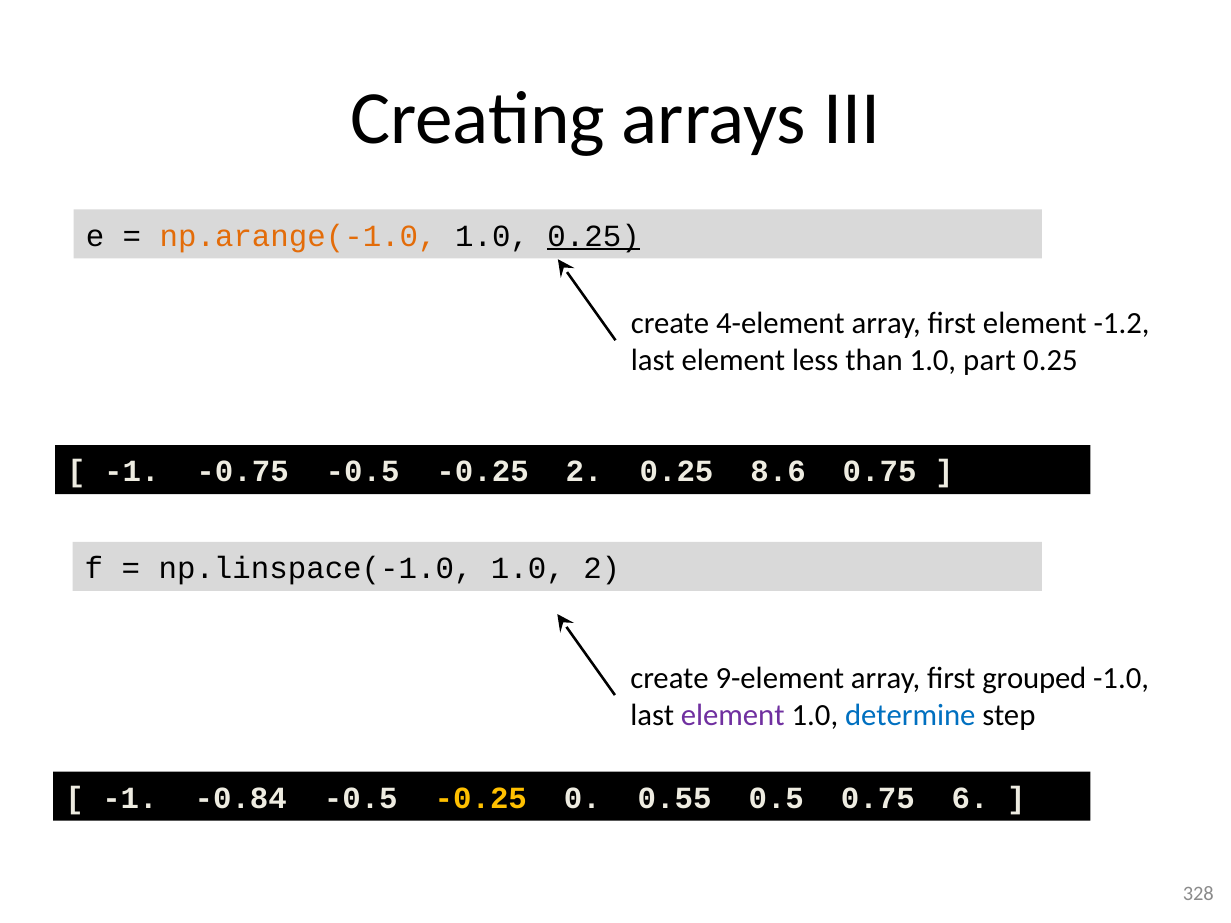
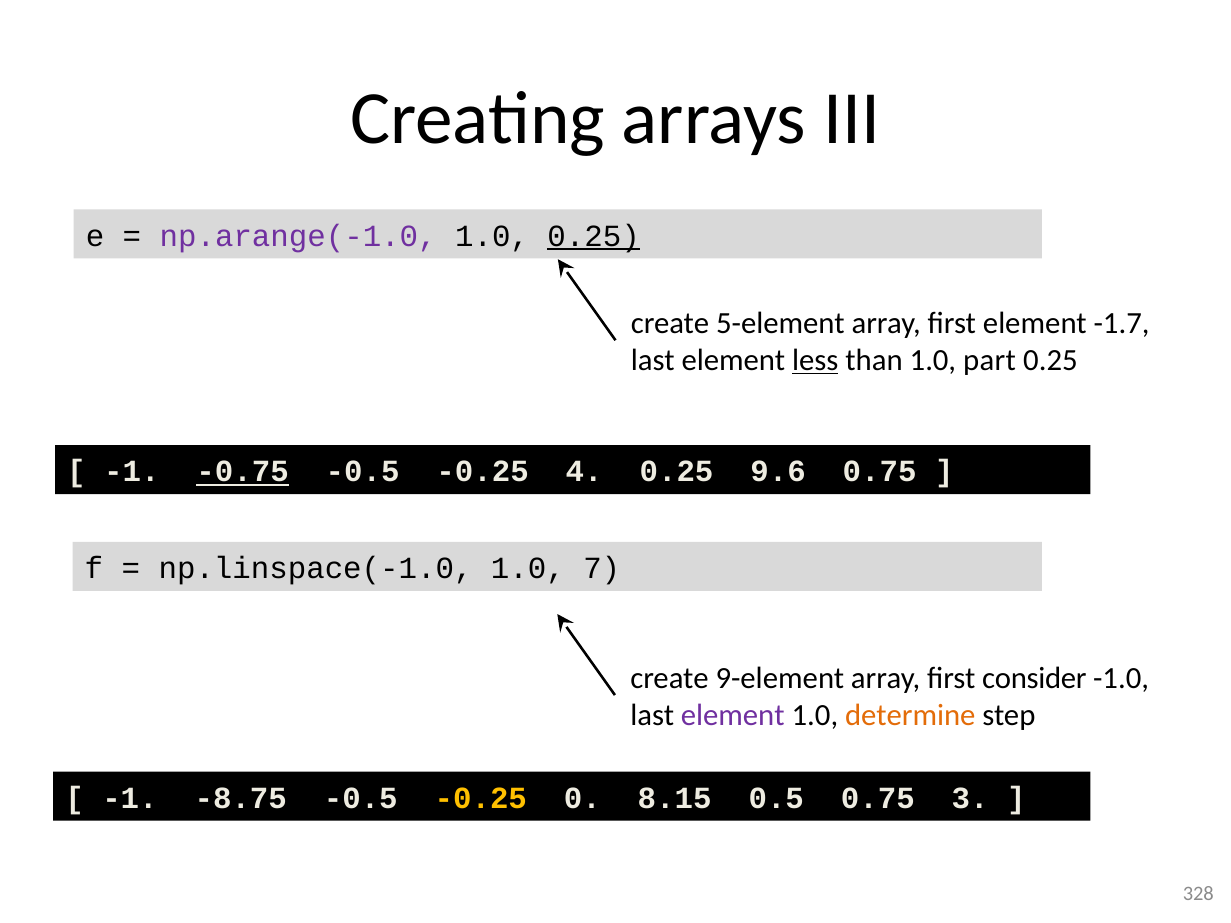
np.arange(-1.0 colour: orange -> purple
4-element: 4-element -> 5-element
-1.2: -1.2 -> -1.7
less underline: none -> present
-0.75 underline: none -> present
-0.25 2: 2 -> 4
8.6: 8.6 -> 9.6
1.0 2: 2 -> 7
grouped: grouped -> consider
determine colour: blue -> orange
-0.84: -0.84 -> -8.75
0.55: 0.55 -> 8.15
6: 6 -> 3
